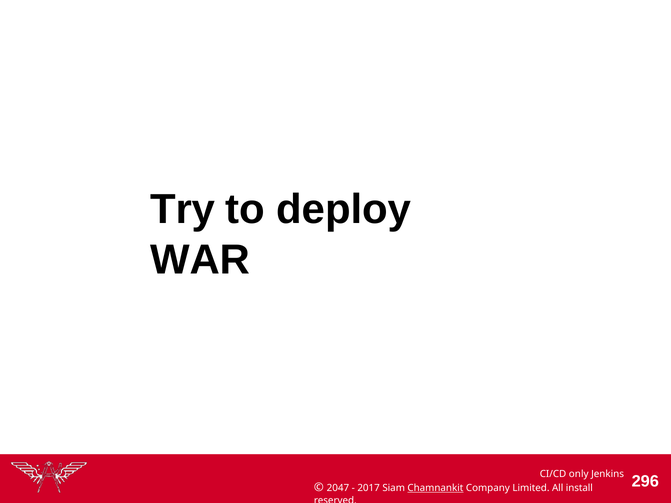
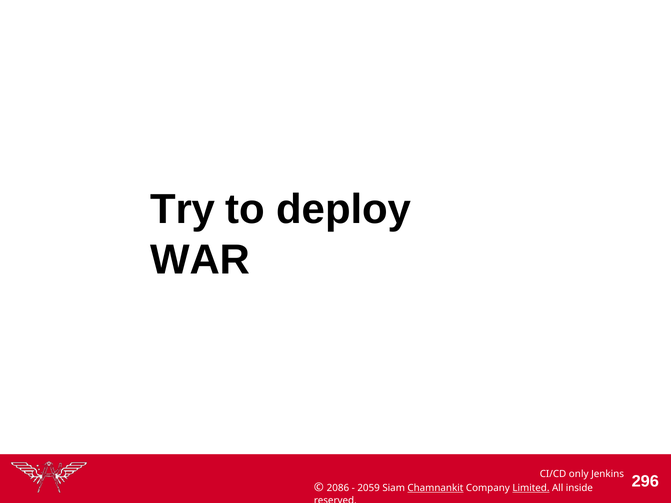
2047: 2047 -> 2086
2017: 2017 -> 2059
Limited underline: none -> present
install: install -> inside
